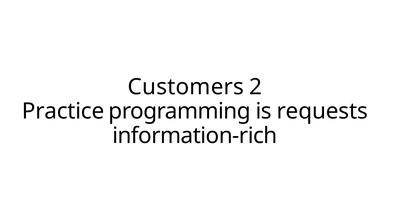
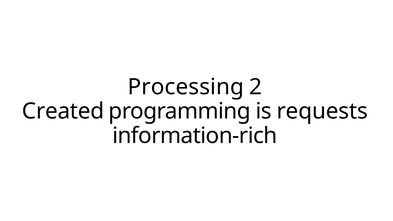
Customers: Customers -> Processing
Practice: Practice -> Created
